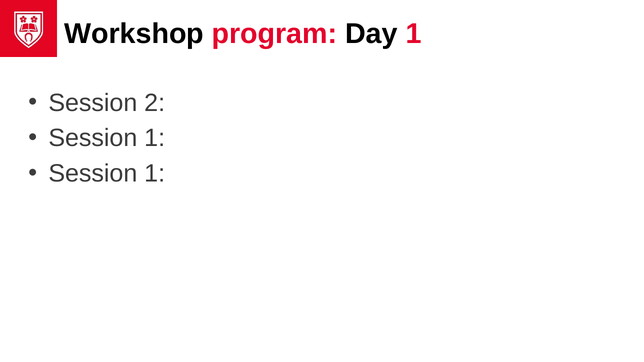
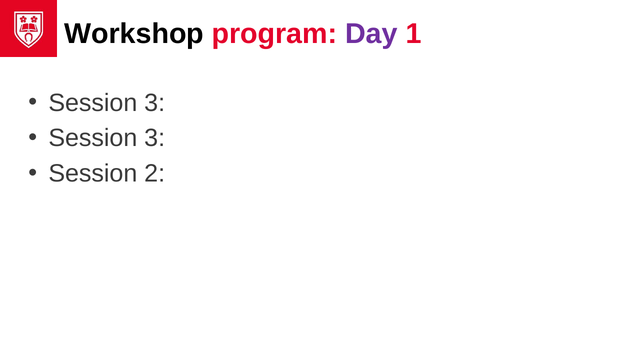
Day colour: black -> purple
2 at (155, 103): 2 -> 3
1 at (155, 138): 1 -> 3
1 at (155, 174): 1 -> 2
